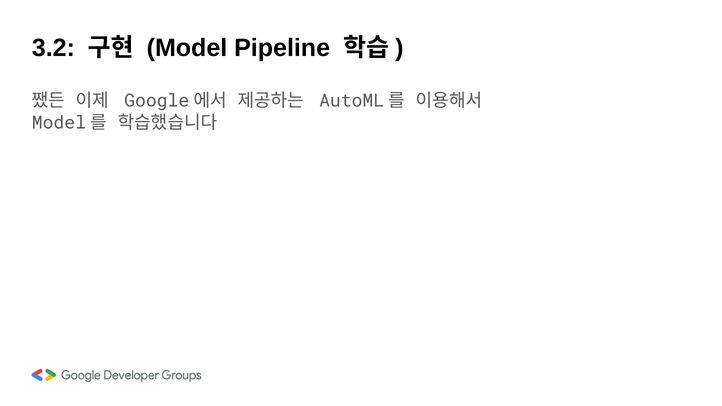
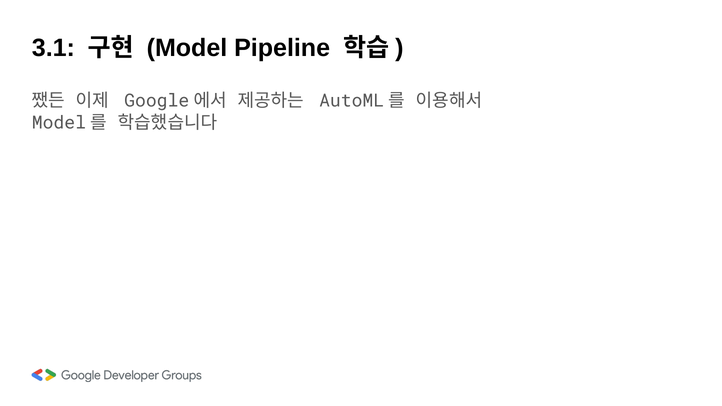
3.2: 3.2 -> 3.1
